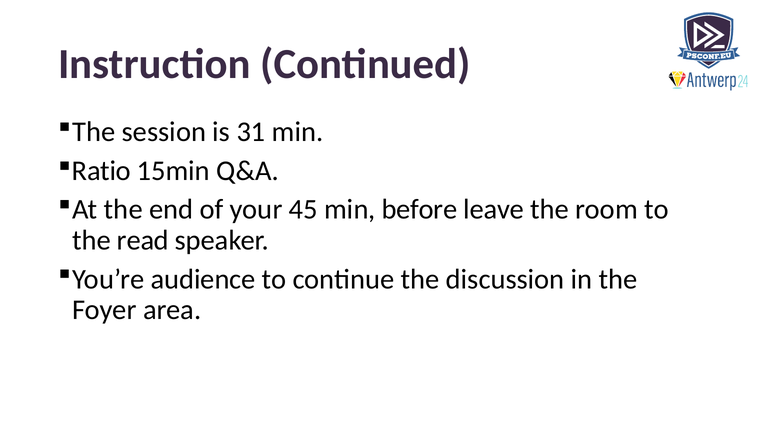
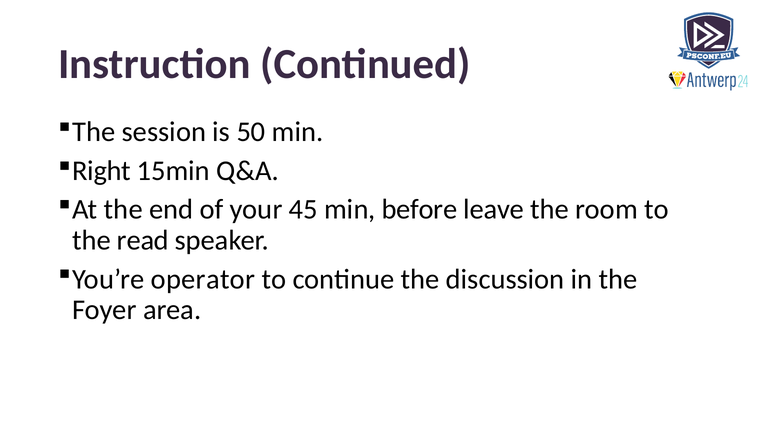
31: 31 -> 50
Ratio: Ratio -> Right
audience: audience -> operator
